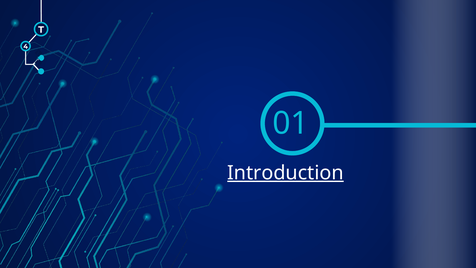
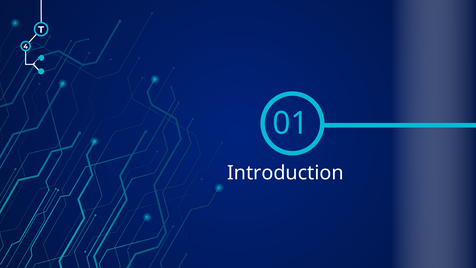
Introduction underline: present -> none
